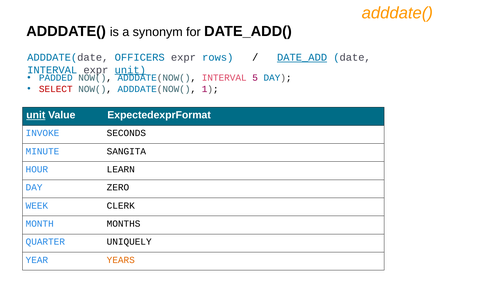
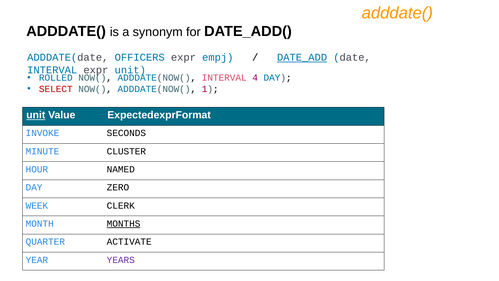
rows: rows -> empj
unit at (130, 70) underline: present -> none
PADDED: PADDED -> ROLLED
5: 5 -> 4
SANGITA: SANGITA -> CLUSTER
LEARN: LEARN -> NAMED
MONTHS underline: none -> present
UNIQUELY: UNIQUELY -> ACTIVATE
YEARS colour: orange -> purple
